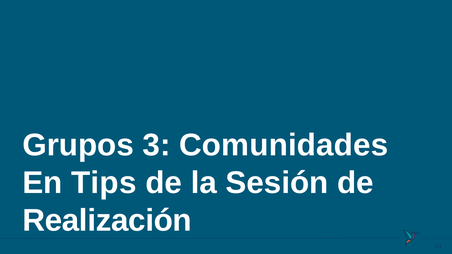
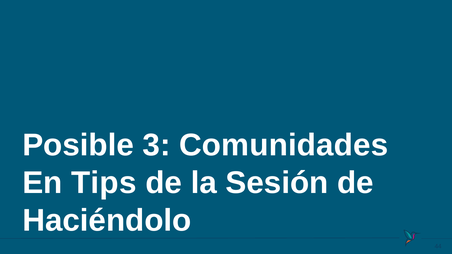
Grupos: Grupos -> Posible
Realización: Realización -> Haciéndolo
